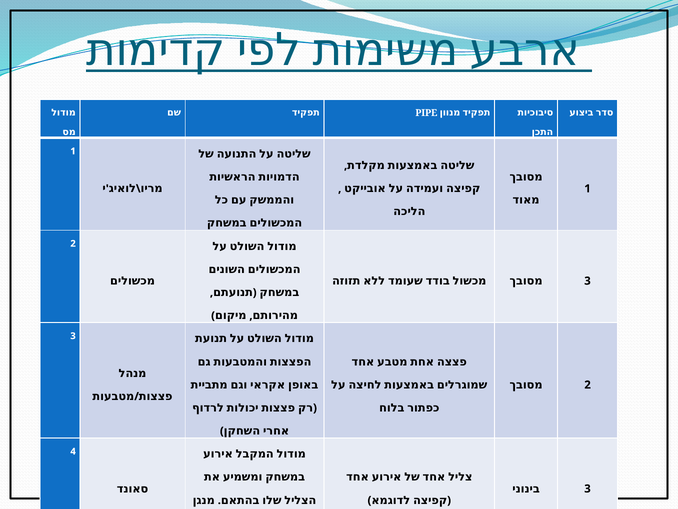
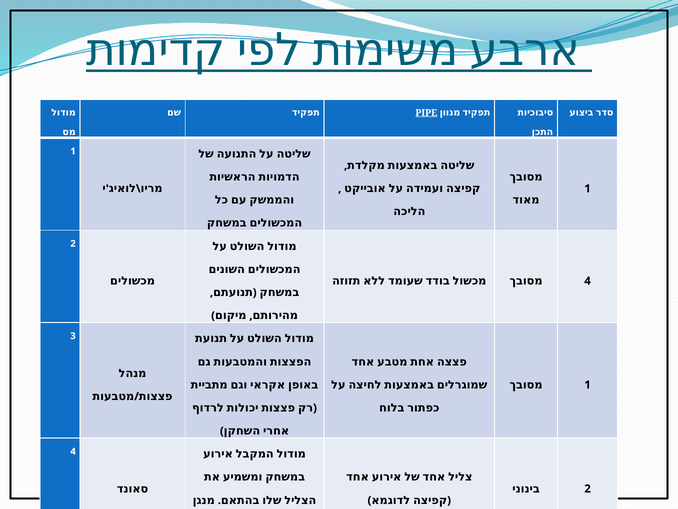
PIPE underline: none -> present
3 at (588, 281): 3 -> 4
2 at (588, 384): 2 -> 1
3 at (588, 488): 3 -> 2
